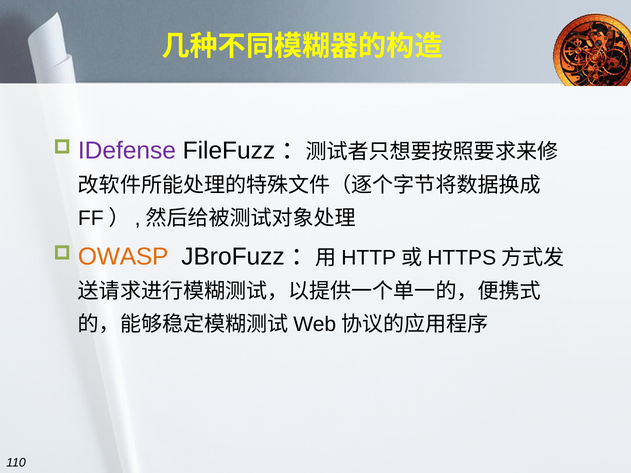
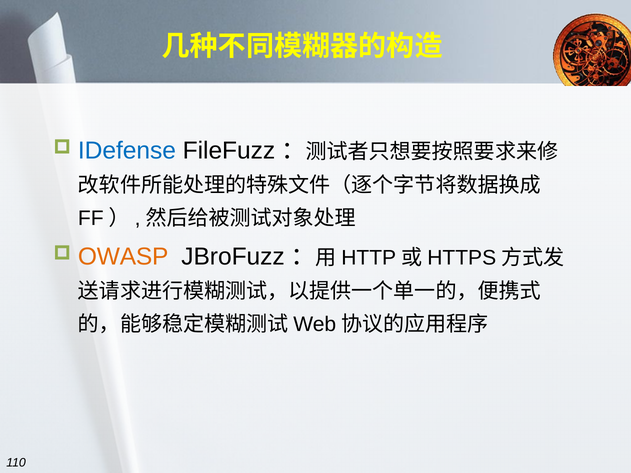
IDefense colour: purple -> blue
